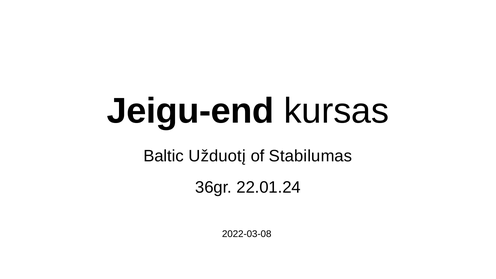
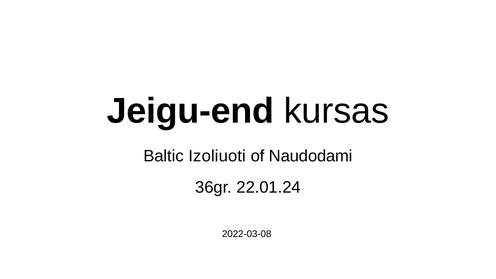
Užduotį: Užduotį -> Izoliuoti
Stabilumas: Stabilumas -> Naudodami
